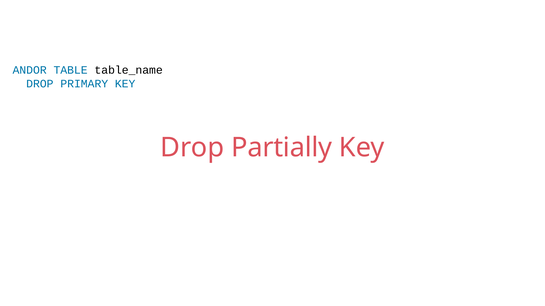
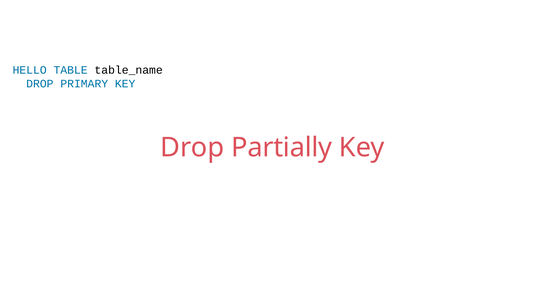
ANDOR: ANDOR -> HELLO
